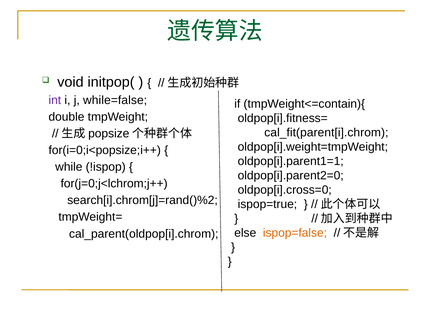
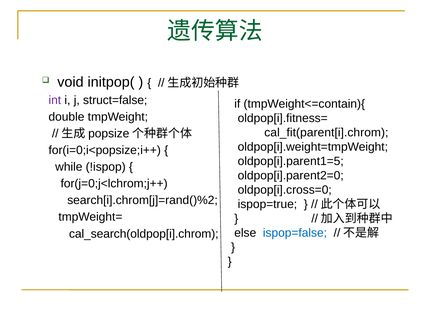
while=false: while=false -> struct=false
oldpop[i].parent1=1: oldpop[i].parent1=1 -> oldpop[i].parent1=5
ispop=false colour: orange -> blue
cal_parent(oldpop[i].chrom: cal_parent(oldpop[i].chrom -> cal_search(oldpop[i].chrom
